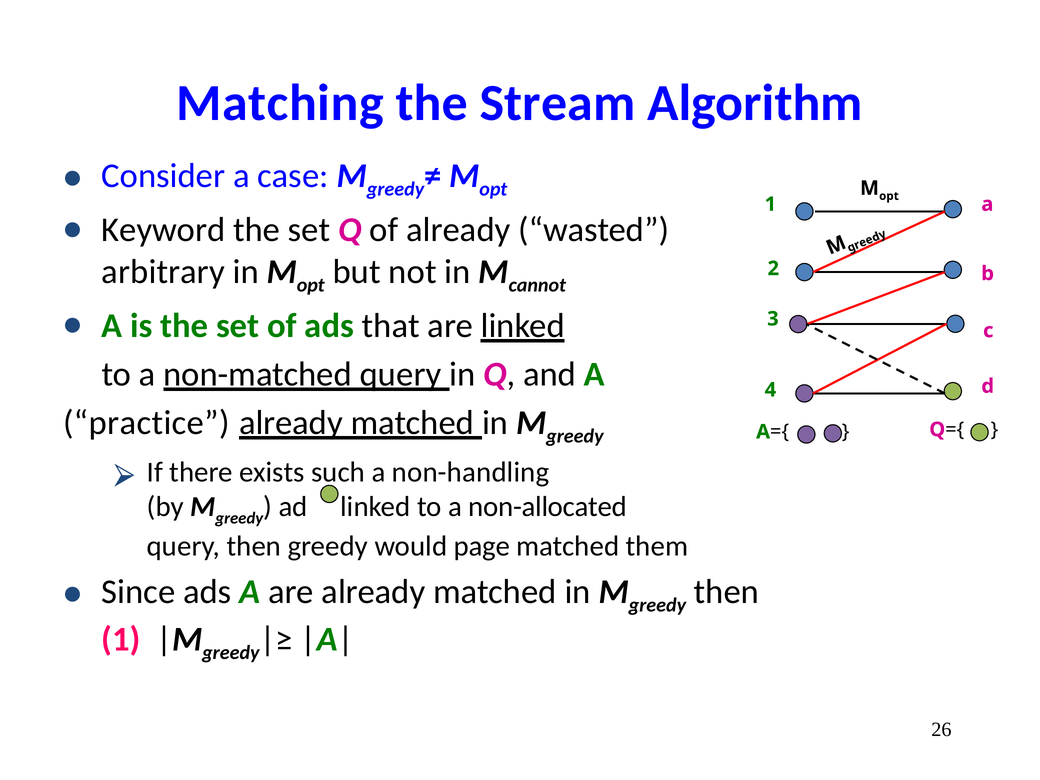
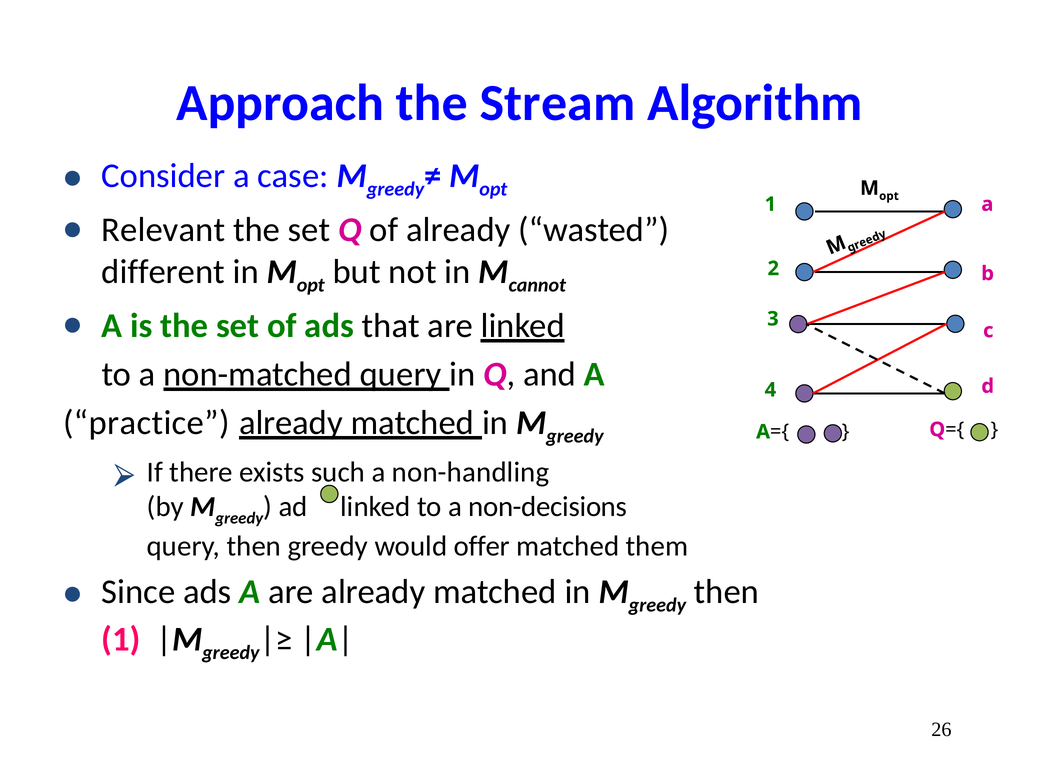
Matching: Matching -> Approach
Keyword: Keyword -> Relevant
arbitrary: arbitrary -> different
non-allocated: non-allocated -> non-decisions
page: page -> offer
